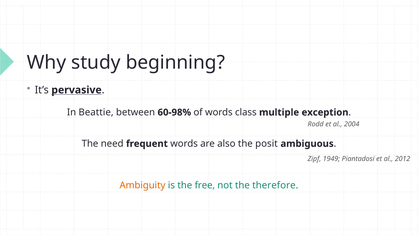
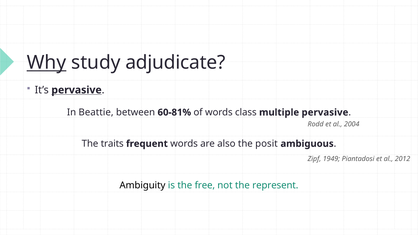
Why underline: none -> present
beginning: beginning -> adjudicate
60-98%: 60-98% -> 60-81%
multiple exception: exception -> pervasive
need: need -> traits
Ambiguity colour: orange -> black
therefore: therefore -> represent
